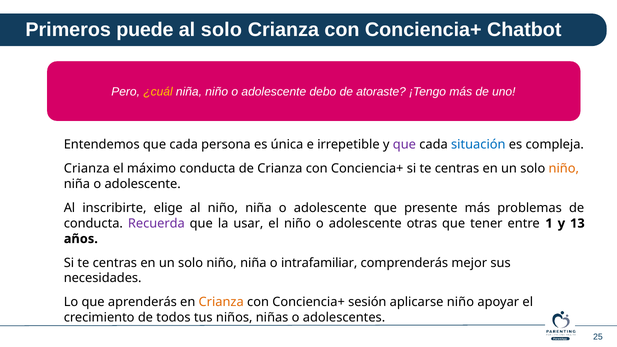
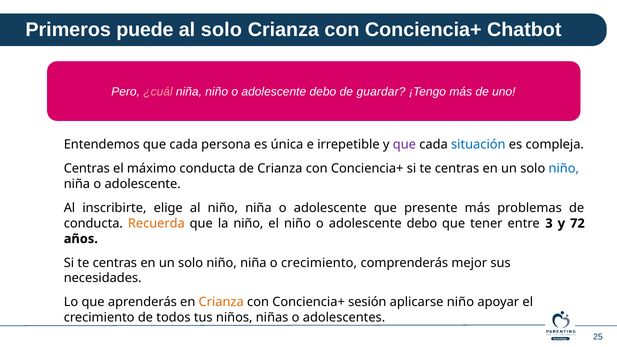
¿cuál colour: yellow -> pink
atoraste: atoraste -> guardar
Crianza at (87, 169): Crianza -> Centras
niño at (564, 169) colour: orange -> blue
Recuerda colour: purple -> orange
la usar: usar -> niño
otras at (422, 223): otras -> debo
1: 1 -> 3
13: 13 -> 72
o intrafamiliar: intrafamiliar -> crecimiento
